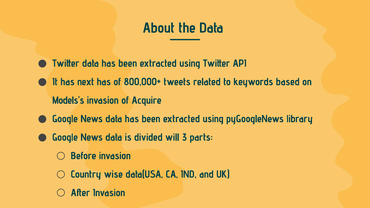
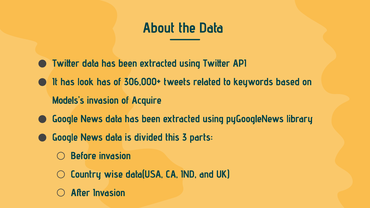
next: next -> look
800,000+: 800,000+ -> 306,000+
will: will -> this
